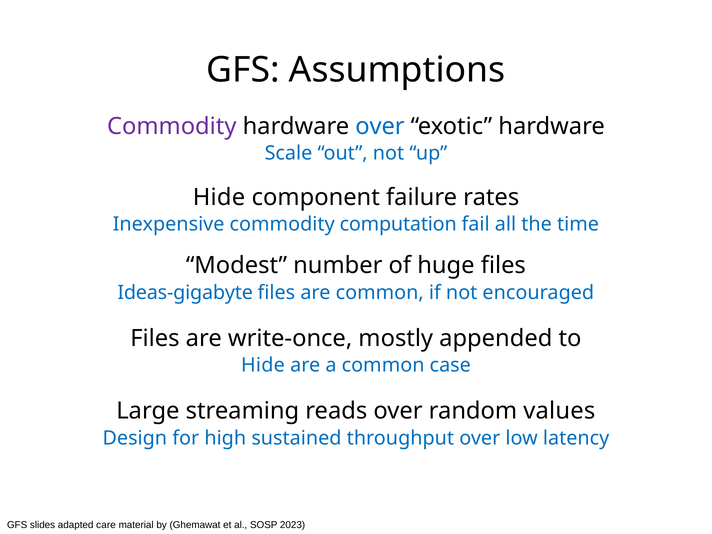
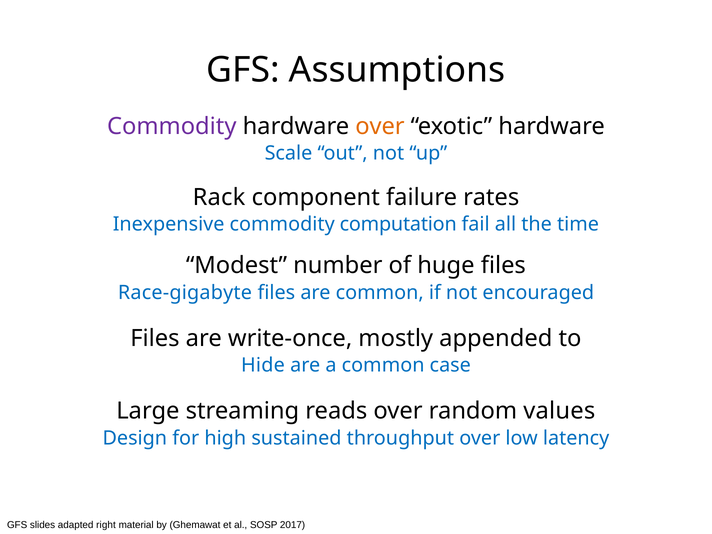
over at (380, 126) colour: blue -> orange
Hide at (219, 197): Hide -> Rack
Ideas-gigabyte: Ideas-gigabyte -> Race-gigabyte
care: care -> right
2023: 2023 -> 2017
